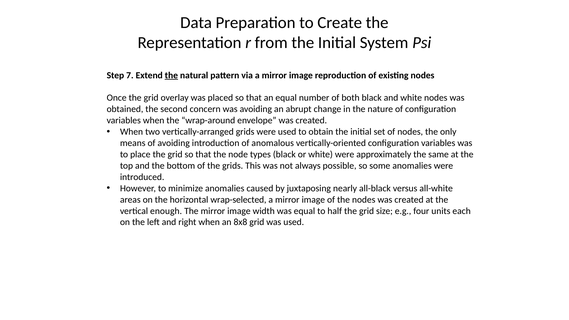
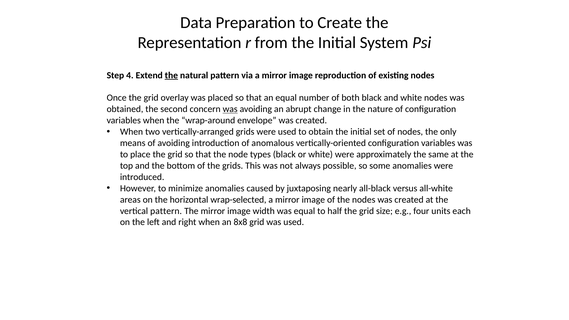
7: 7 -> 4
was at (230, 109) underline: none -> present
vertical enough: enough -> pattern
